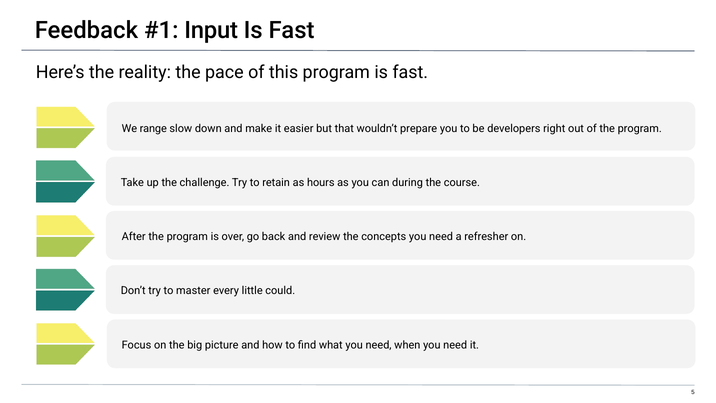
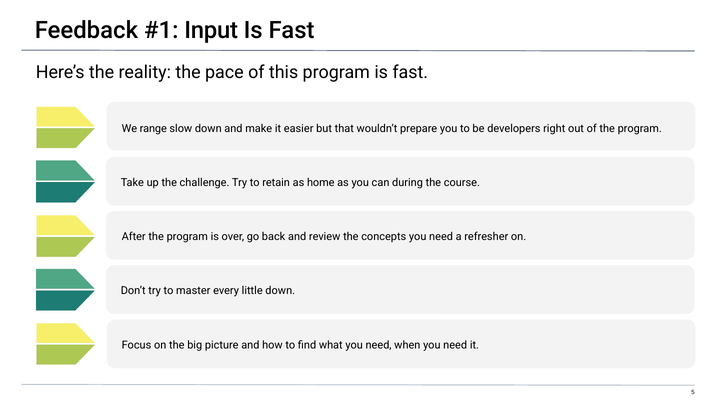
hours: hours -> home
little could: could -> down
